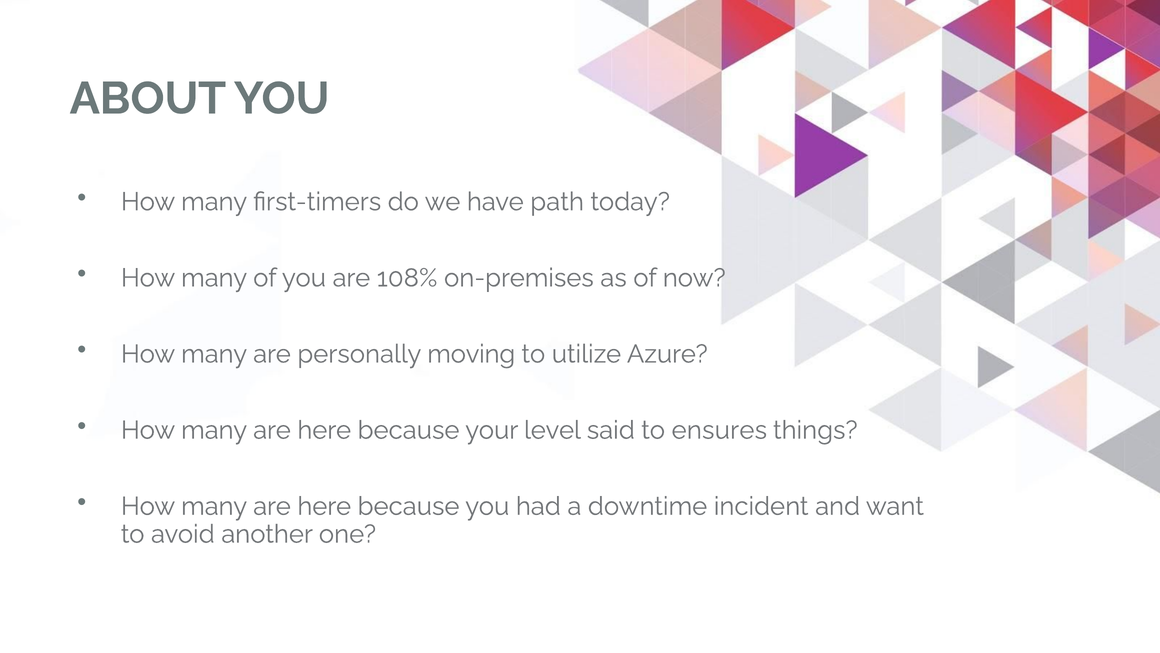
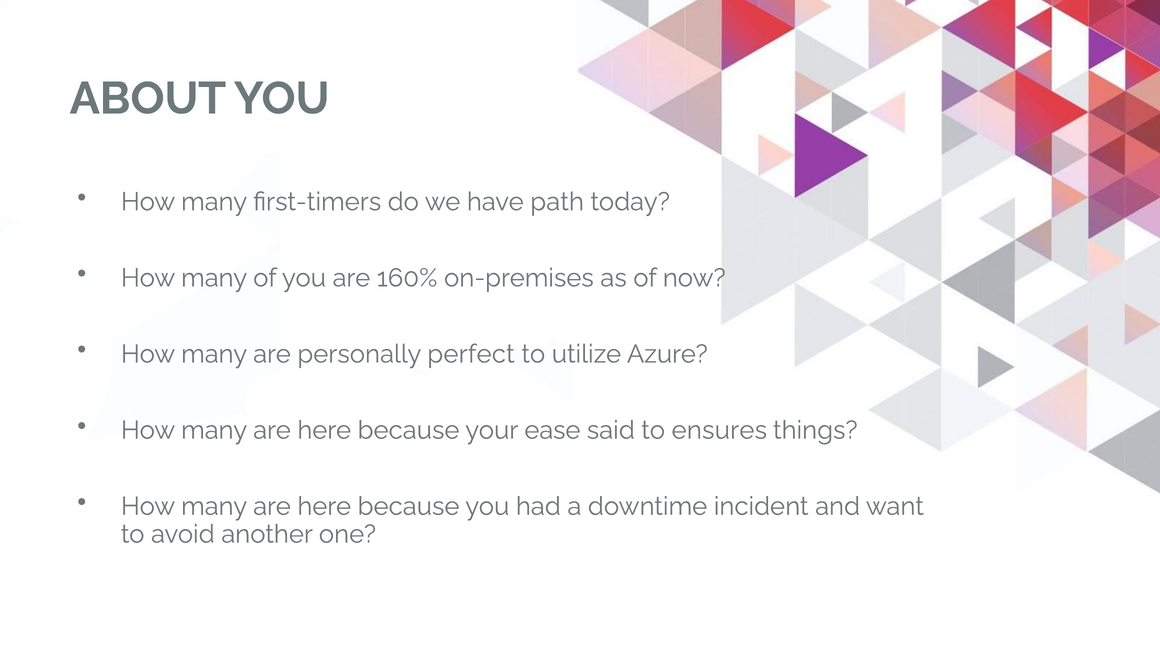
108%: 108% -> 160%
moving: moving -> perfect
level: level -> ease
